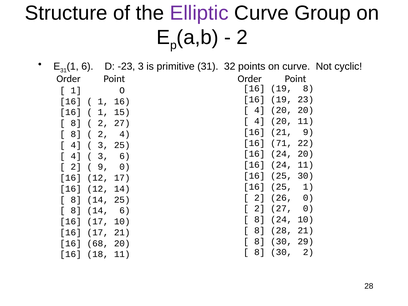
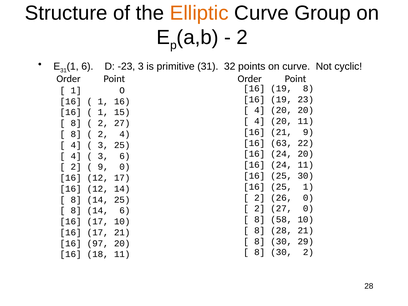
Elliptic colour: purple -> orange
71: 71 -> 63
8 24: 24 -> 58
68: 68 -> 97
